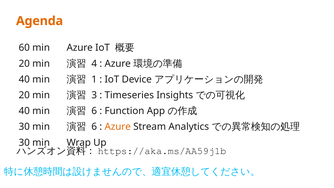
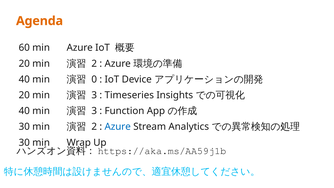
4 at (94, 63): 4 -> 2
1: 1 -> 0
6 at (94, 111): 6 -> 3
6 at (94, 127): 6 -> 2
Azure at (118, 127) colour: orange -> blue
